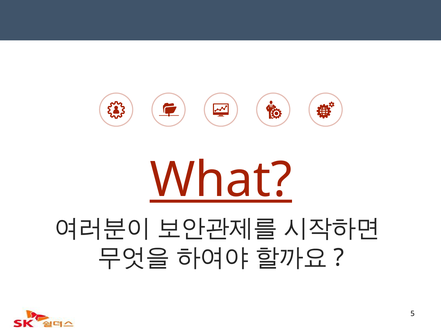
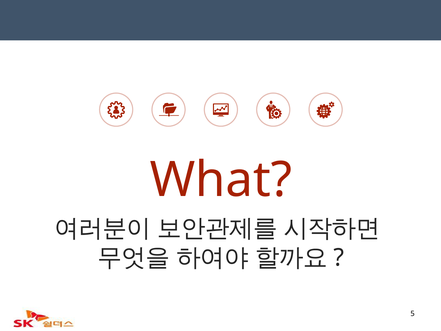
What underline: present -> none
